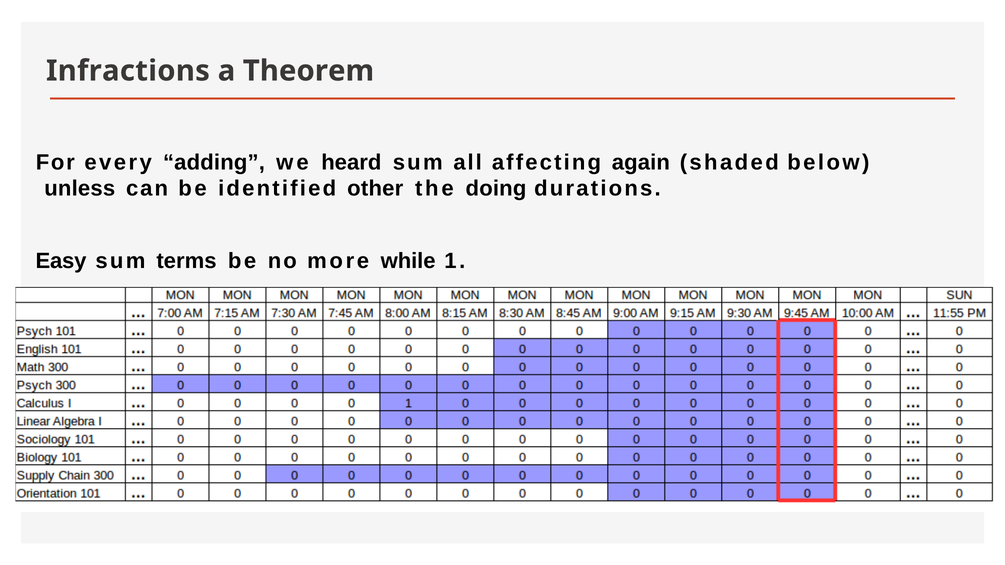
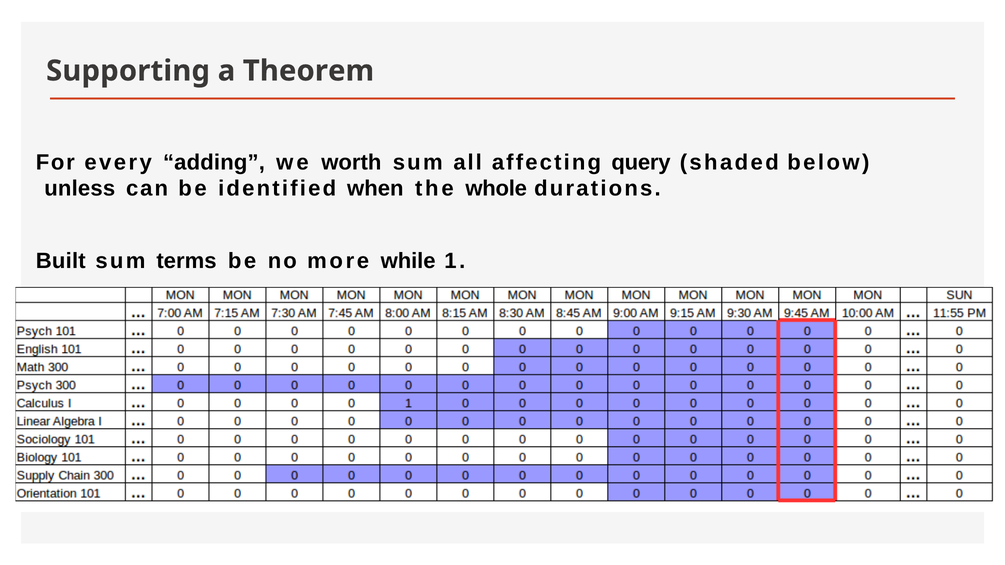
Infractions: Infractions -> Supporting
heard: heard -> worth
again: again -> query
other: other -> when
doing: doing -> whole
Easy: Easy -> Built
